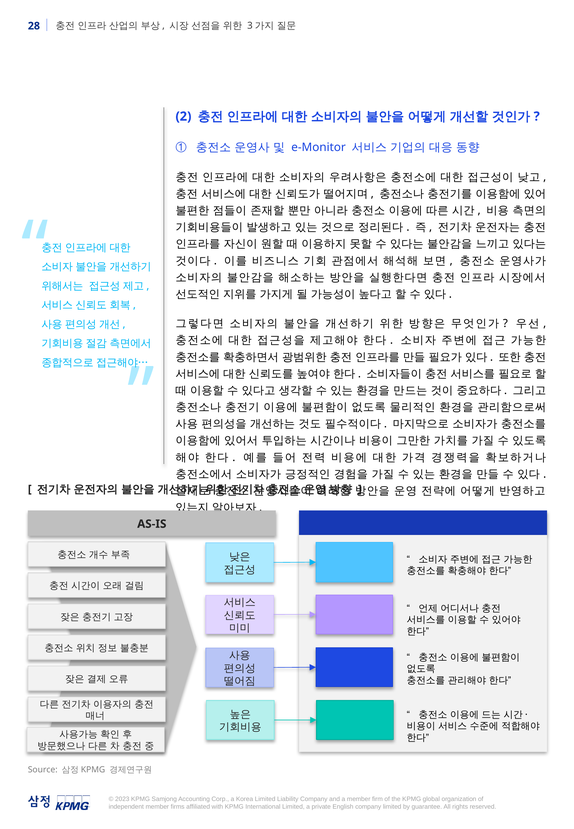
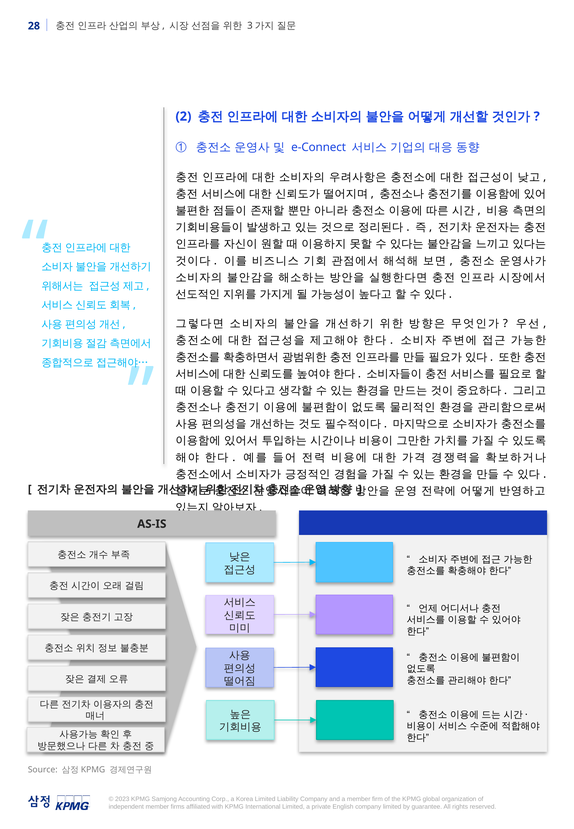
e-Monitor: e-Monitor -> e-Connect
